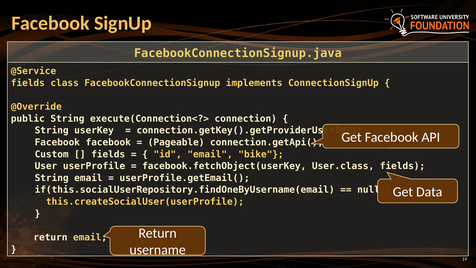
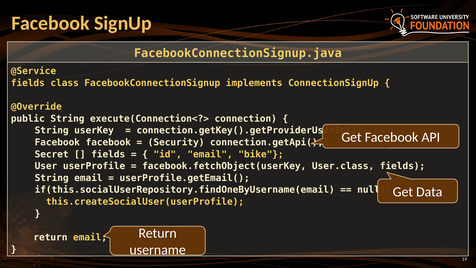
Pageable: Pageable -> Security
Custom: Custom -> Secret
